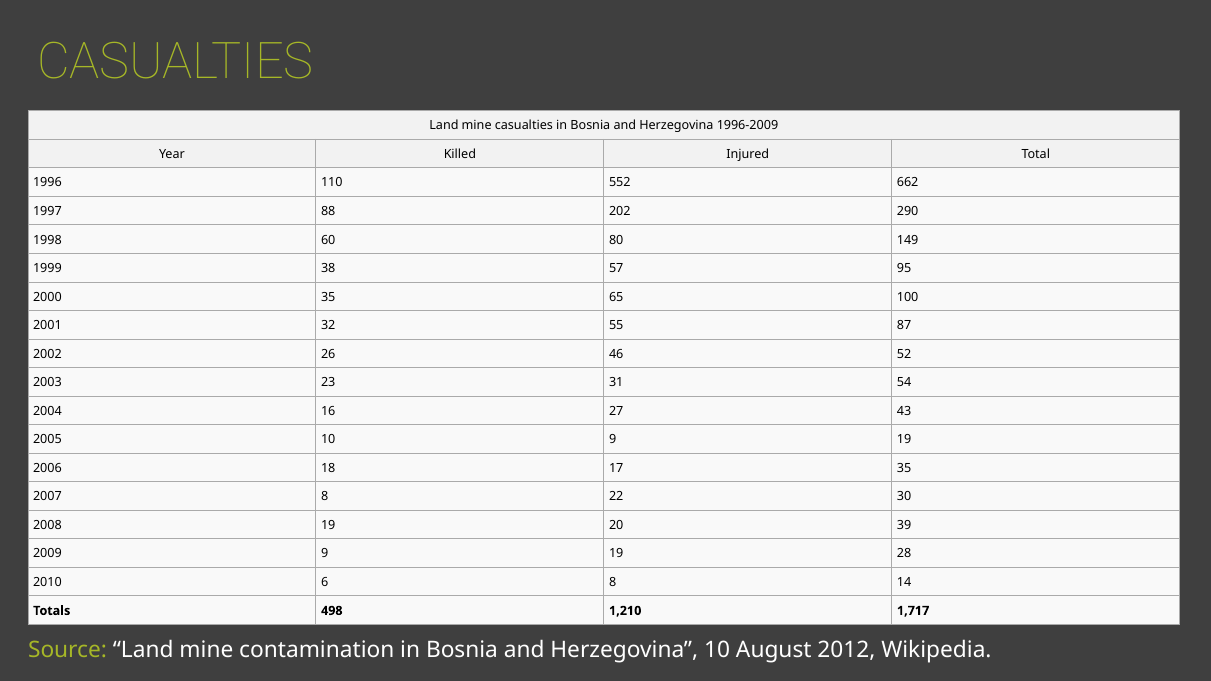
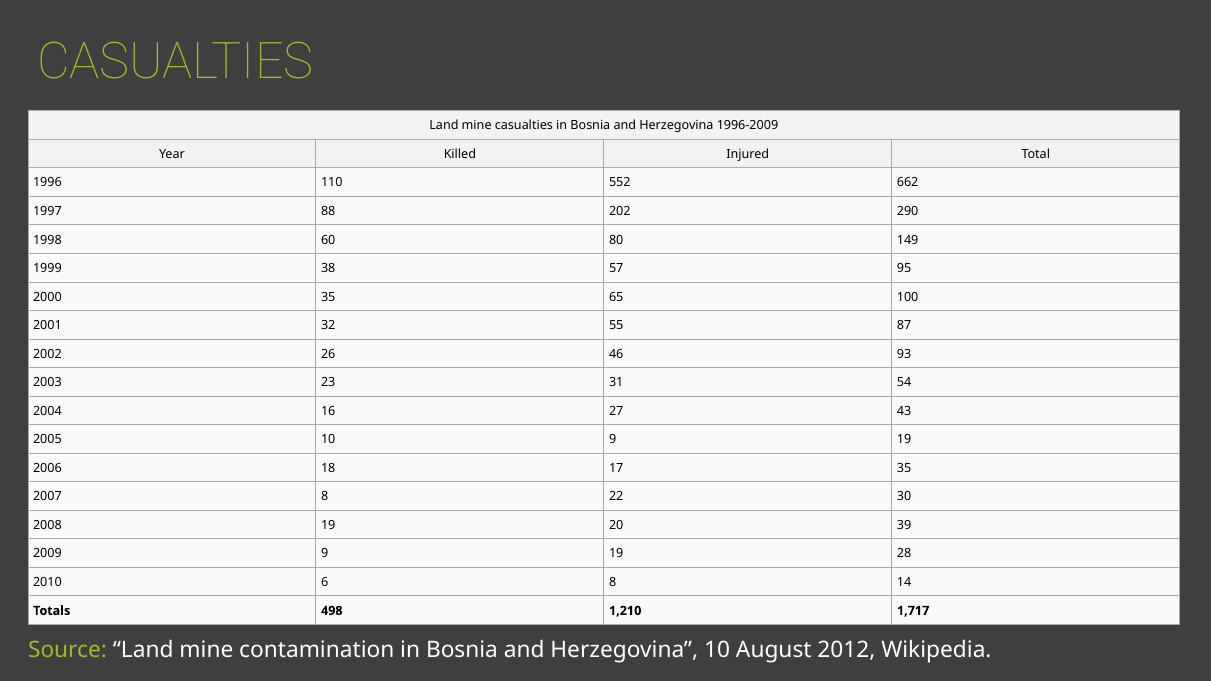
52: 52 -> 93
